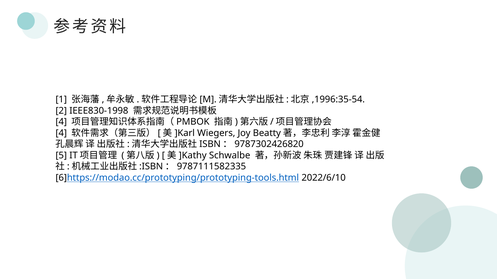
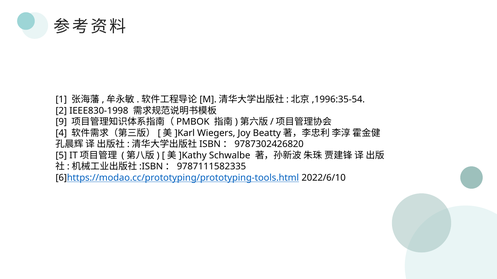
4 at (61, 122): 4 -> 9
